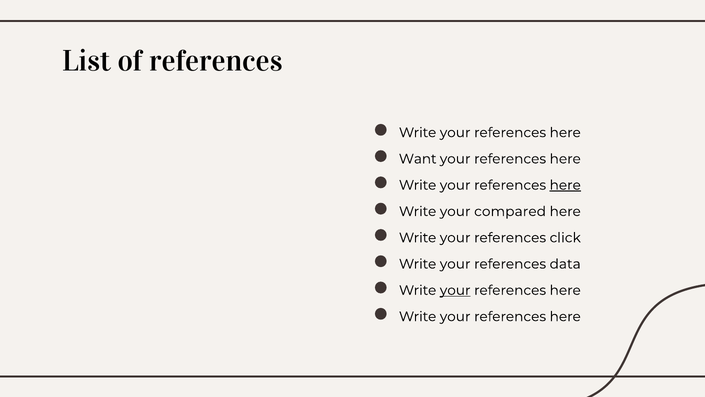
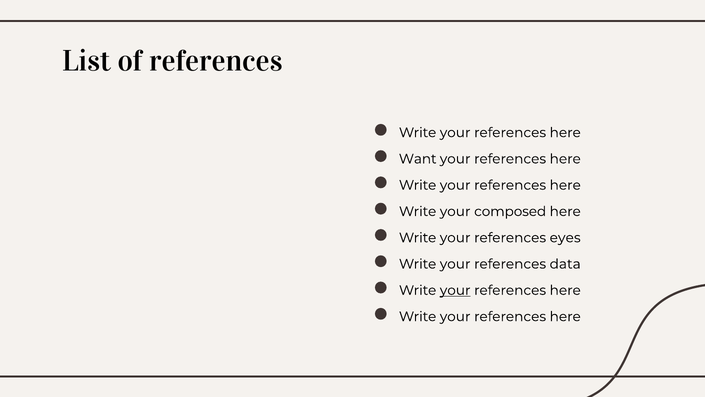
here at (565, 185) underline: present -> none
compared: compared -> composed
click: click -> eyes
